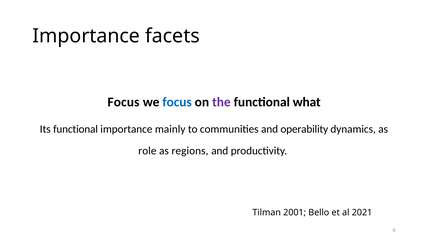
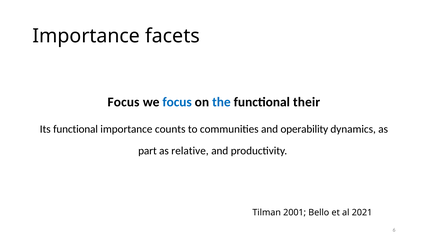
the colour: purple -> blue
what: what -> their
mainly: mainly -> counts
role: role -> part
regions: regions -> relative
